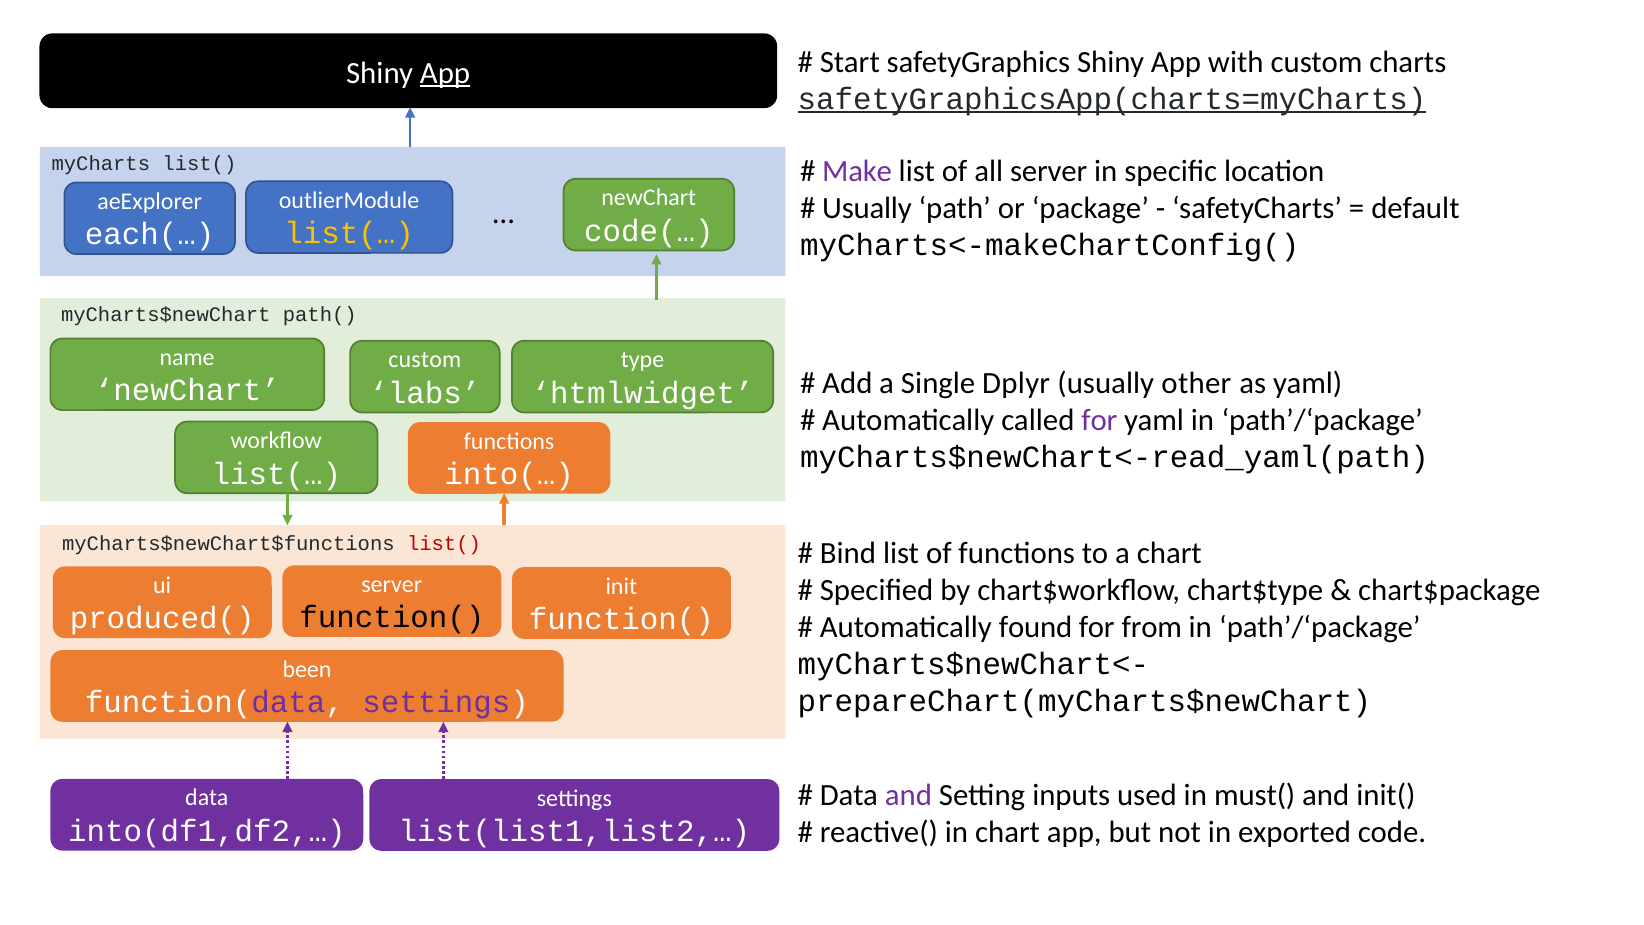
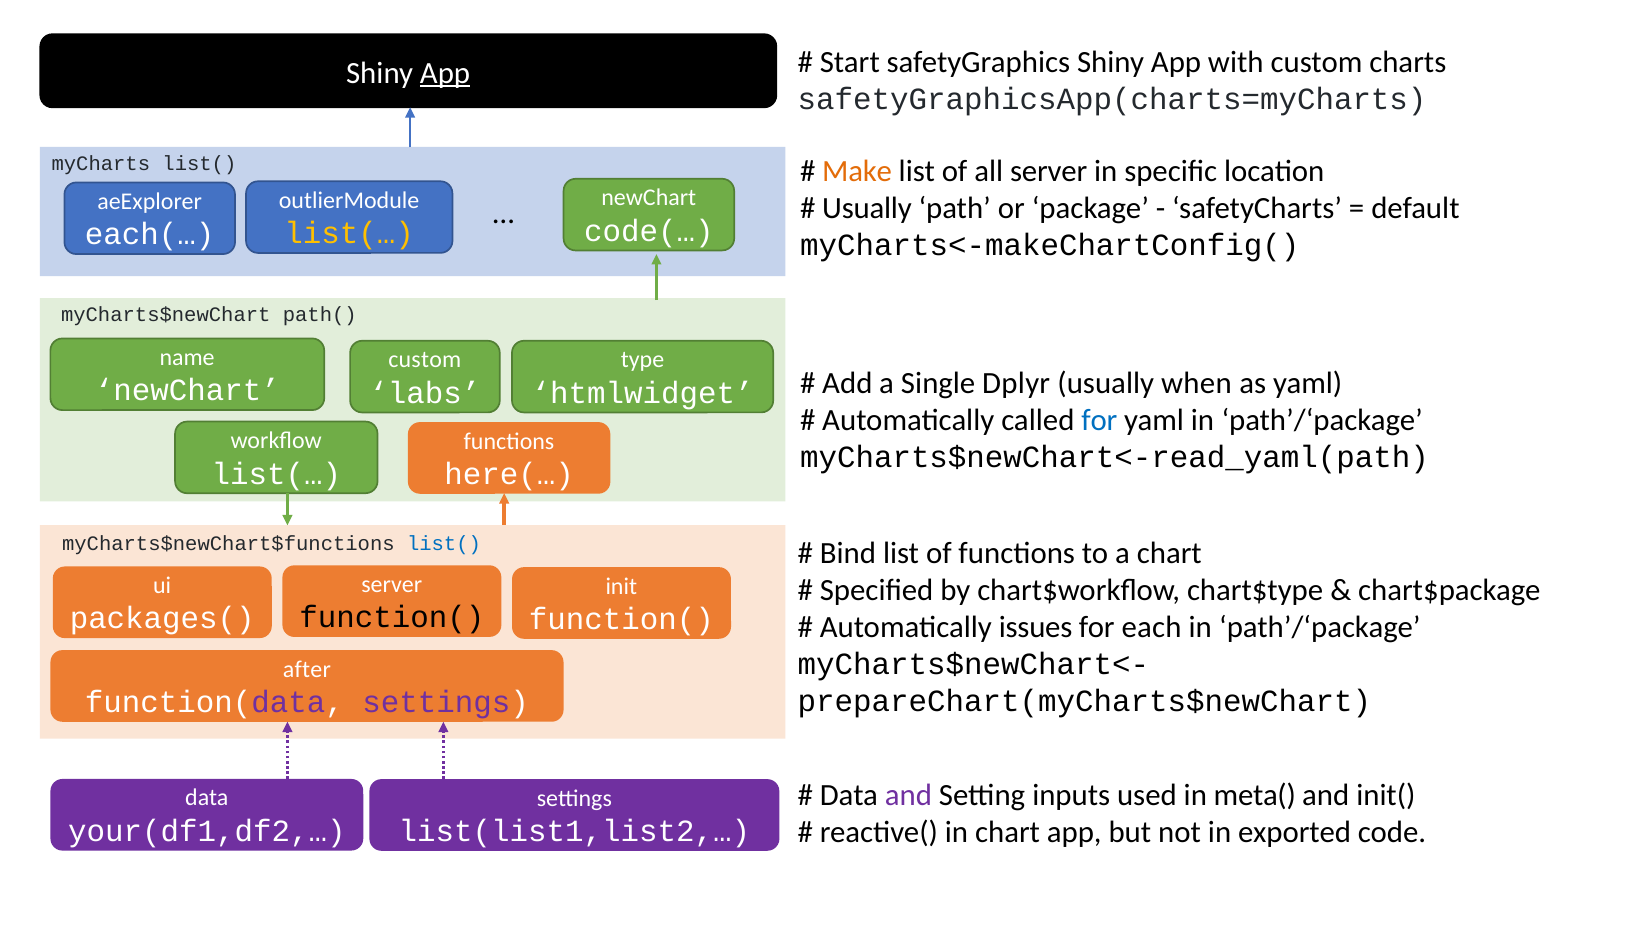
safetyGraphicsApp(charts=myCharts underline: present -> none
Make colour: purple -> orange
other: other -> when
for at (1099, 420) colour: purple -> blue
into(…: into(… -> here(…
list( at (444, 543) colour: red -> blue
produced(: produced( -> packages(
found: found -> issues
from: from -> each
been: been -> after
must(: must( -> meta(
into(df1,df2,…: into(df1,df2,… -> your(df1,df2,…
